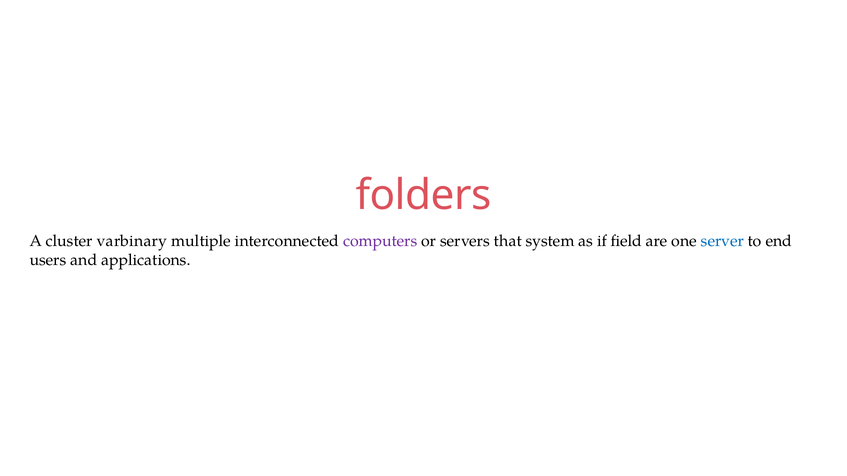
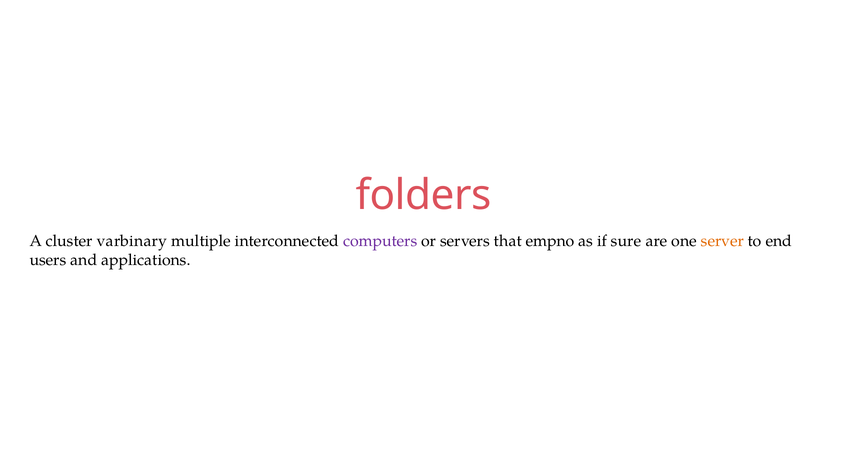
system: system -> empno
field: field -> sure
server colour: blue -> orange
